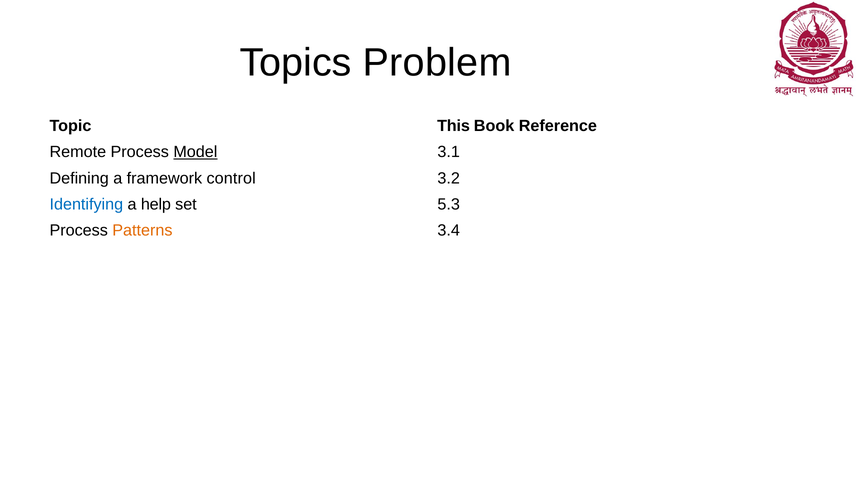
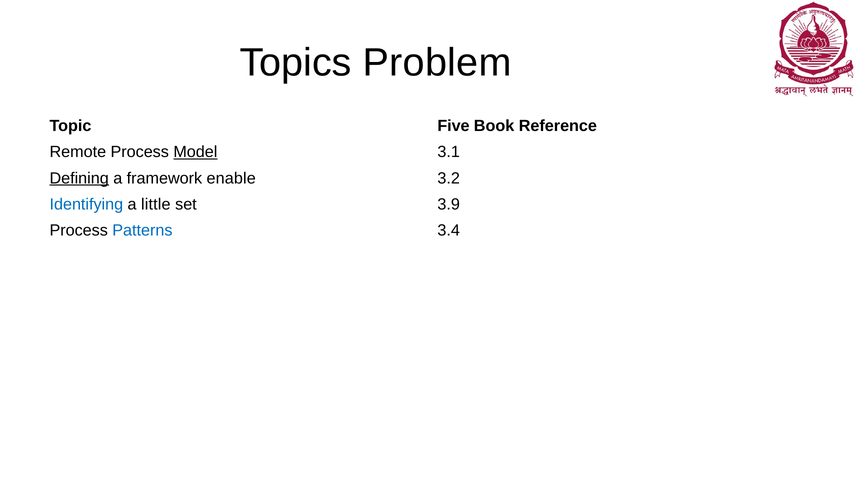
This: This -> Five
Defining underline: none -> present
control: control -> enable
help: help -> little
5.3: 5.3 -> 3.9
Patterns colour: orange -> blue
